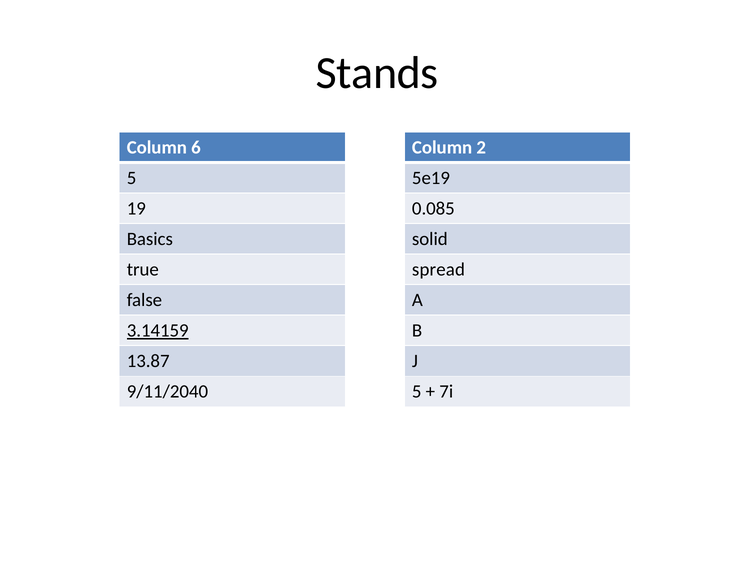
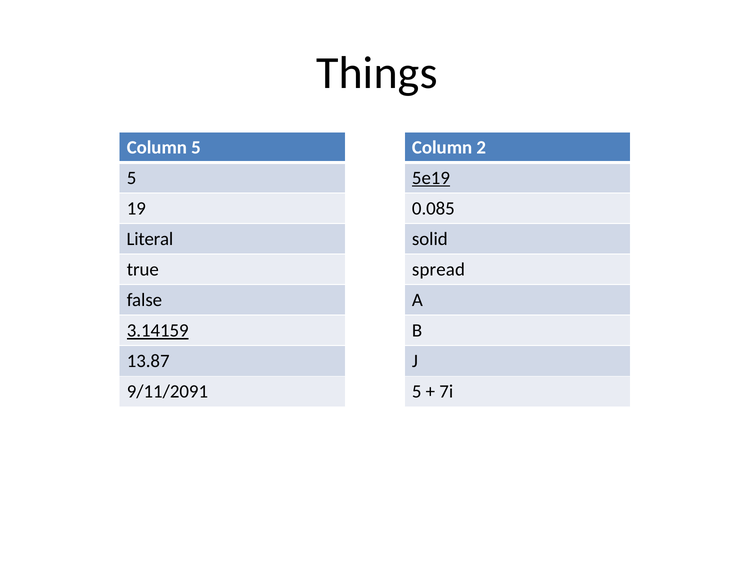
Stands: Stands -> Things
Column 6: 6 -> 5
5e19 underline: none -> present
Basics: Basics -> Literal
9/11/2040: 9/11/2040 -> 9/11/2091
